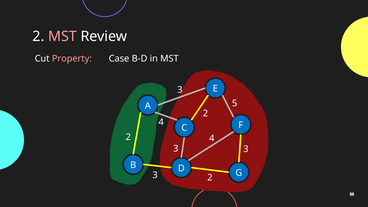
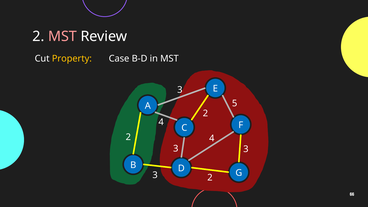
Property colour: pink -> yellow
